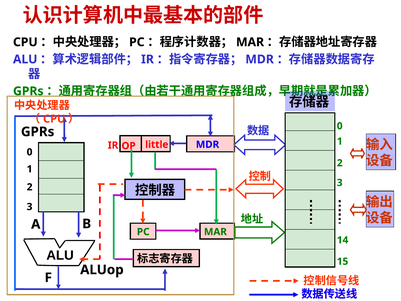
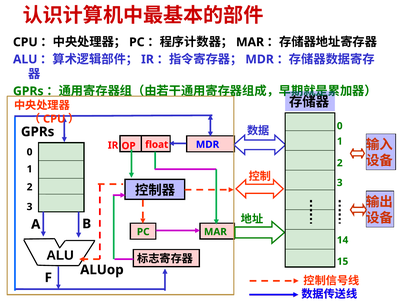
little: little -> float
